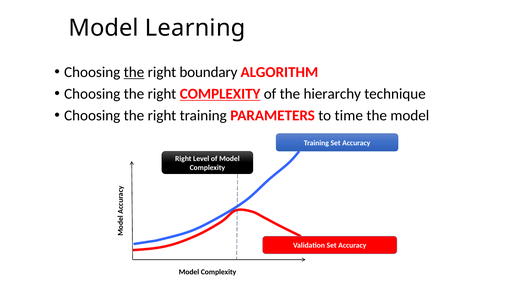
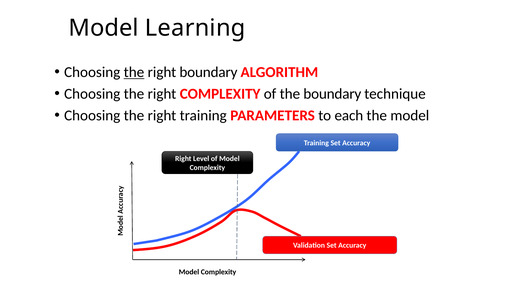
COMPLEXITY at (220, 94) underline: present -> none
the hierarchy: hierarchy -> boundary
time: time -> each
